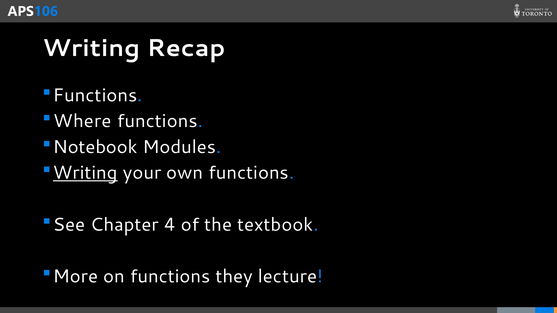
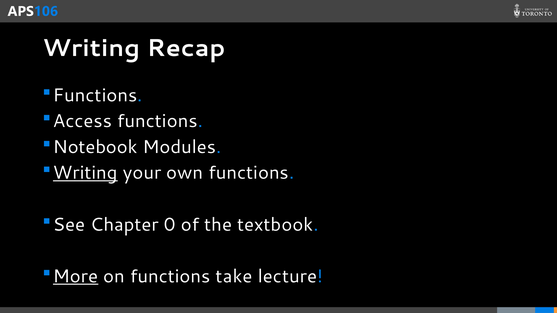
Where: Where -> Access
4: 4 -> 0
More underline: none -> present
they: they -> take
